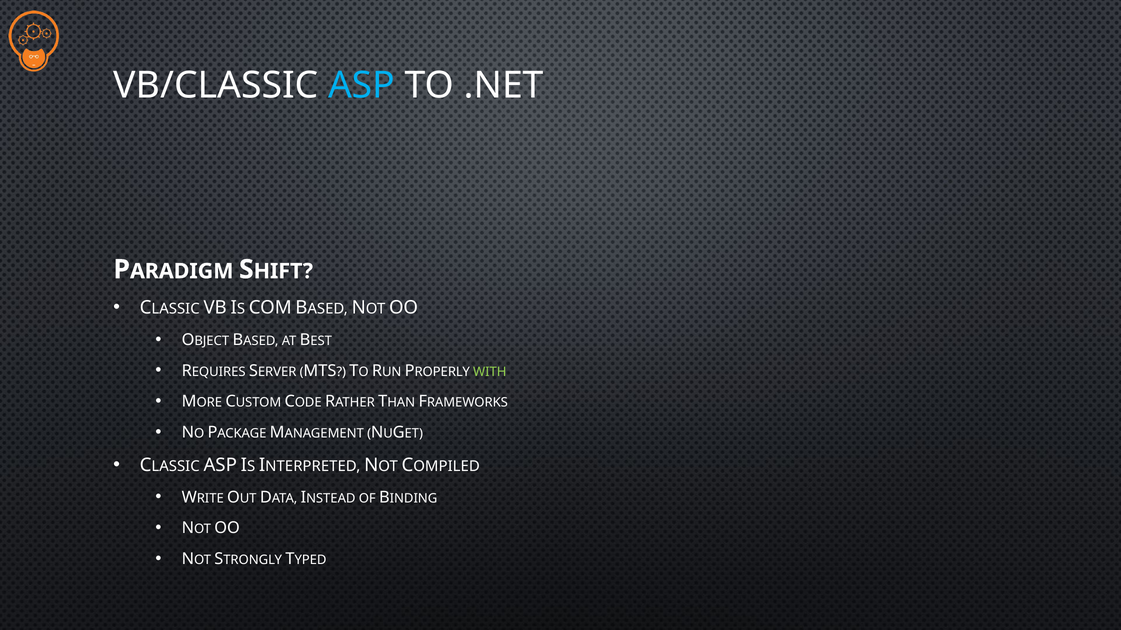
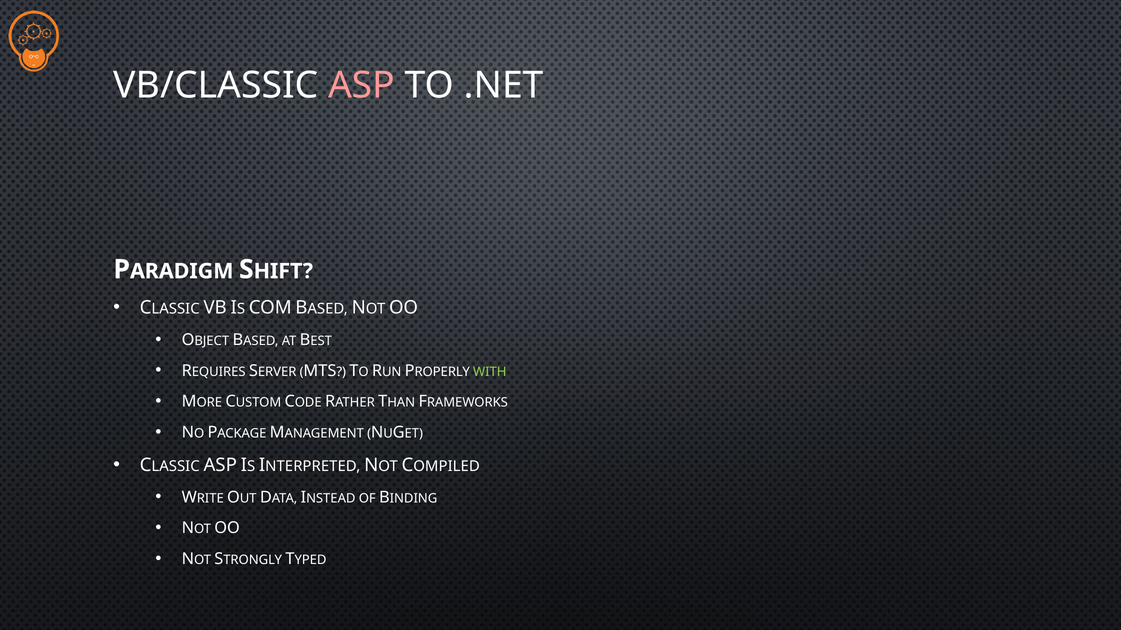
ASP at (362, 85) colour: light blue -> pink
